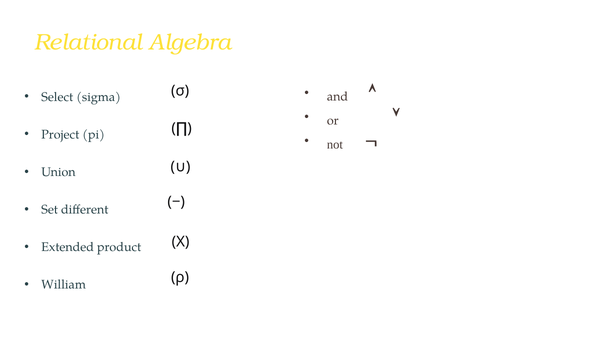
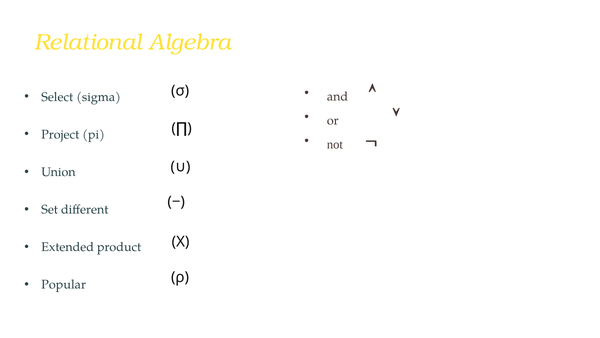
William: William -> Popular
